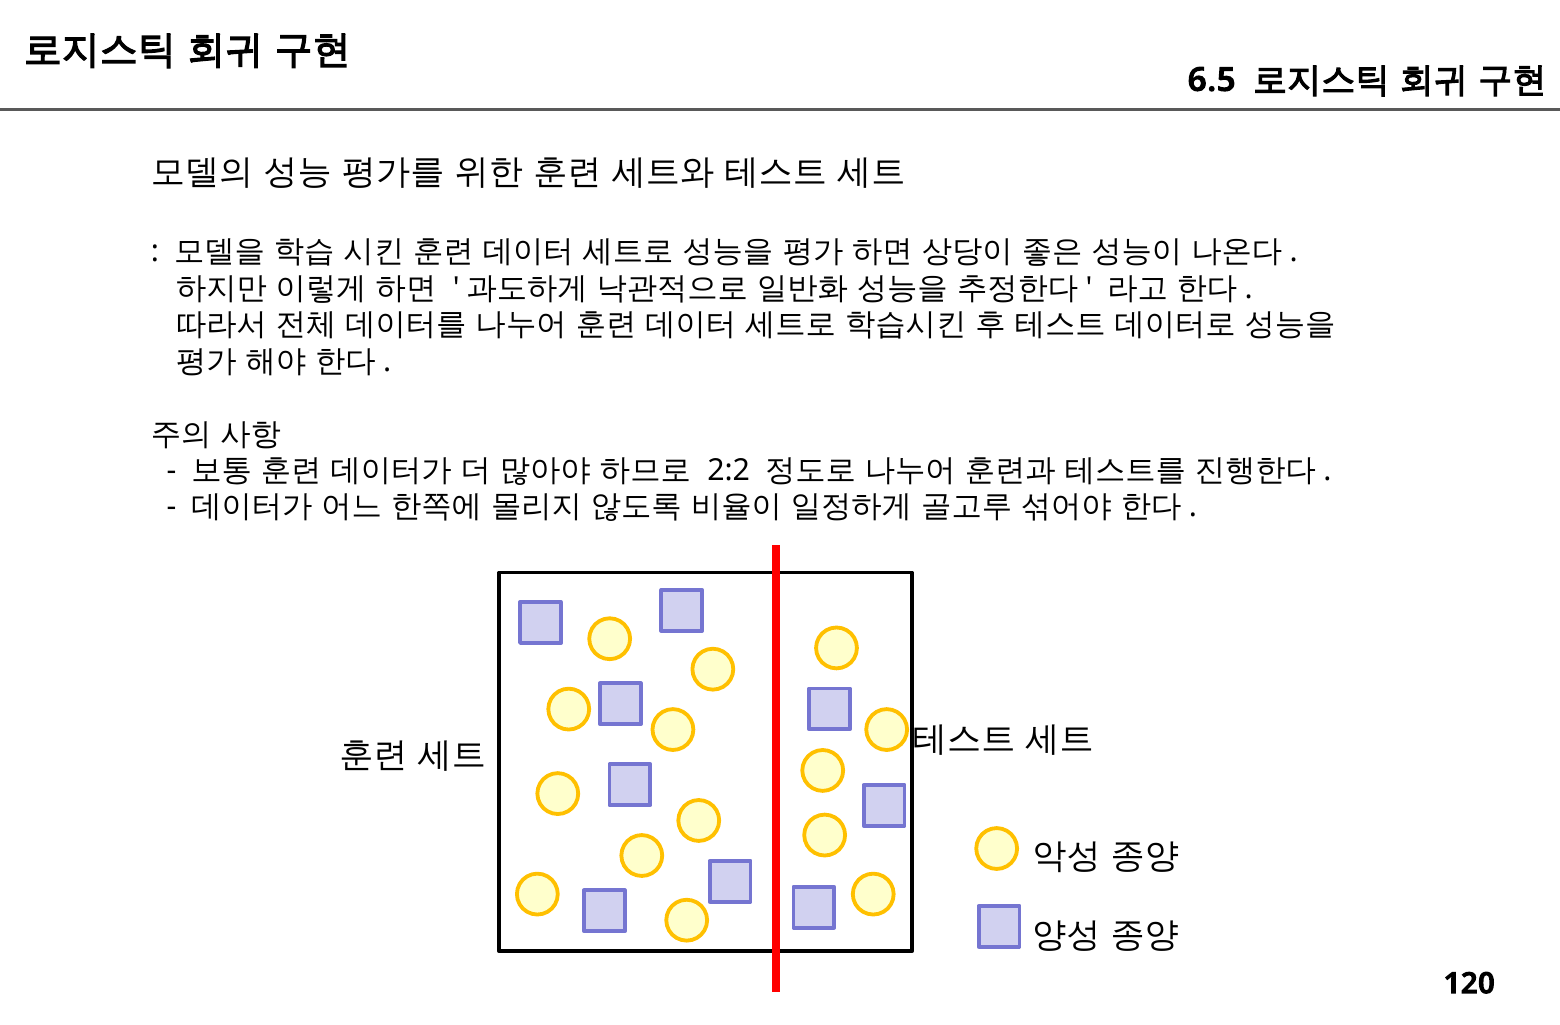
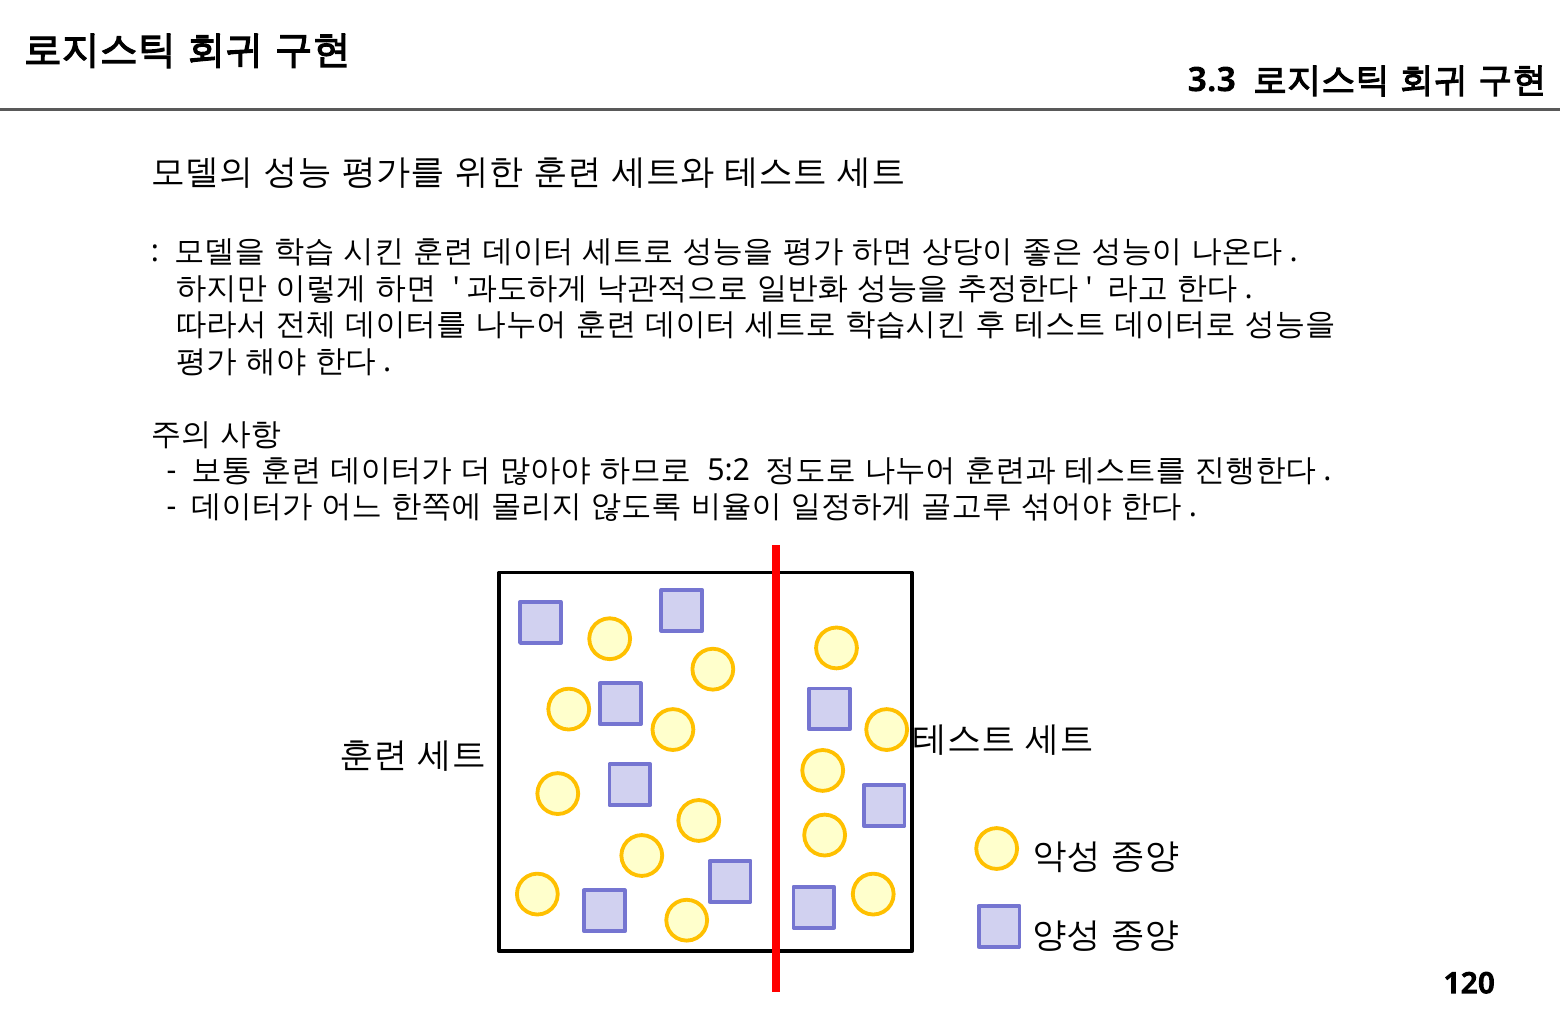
6.5: 6.5 -> 3.3
2:2: 2:2 -> 5:2
